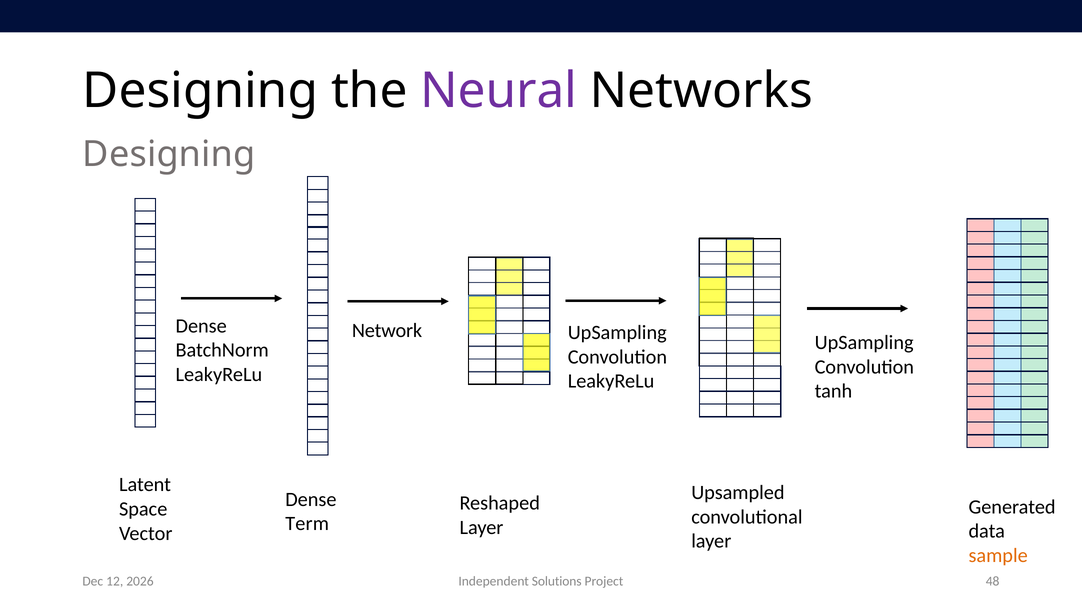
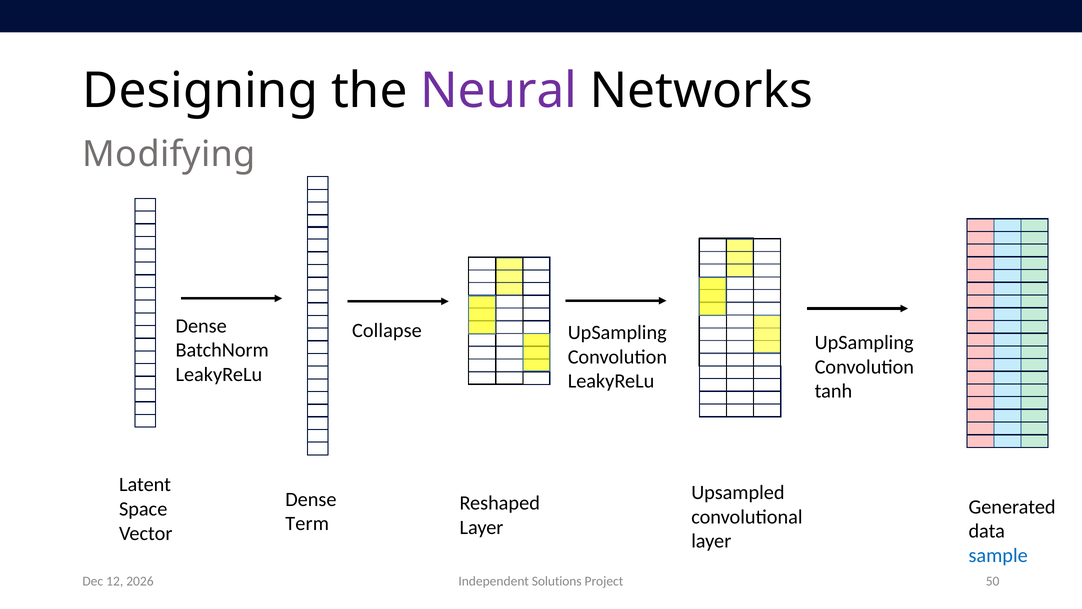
Designing at (169, 154): Designing -> Modifying
Network: Network -> Collapse
sample colour: orange -> blue
48: 48 -> 50
